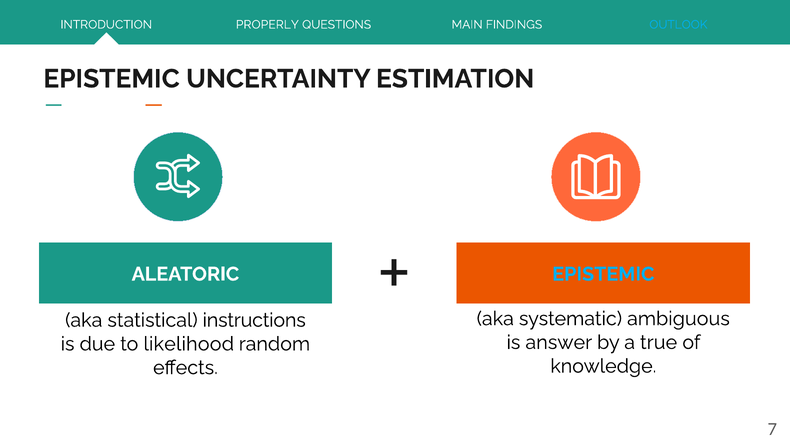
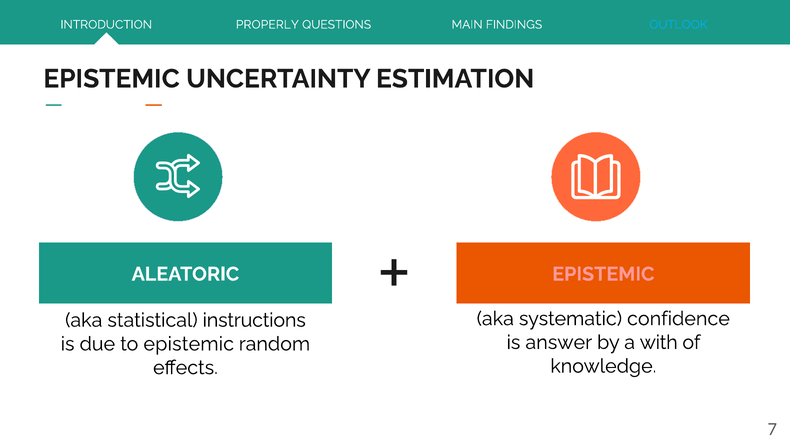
EPISTEMIC at (603, 274) colour: light blue -> pink
ambiguous: ambiguous -> confidence
true: true -> with
to likelihood: likelihood -> epistemic
